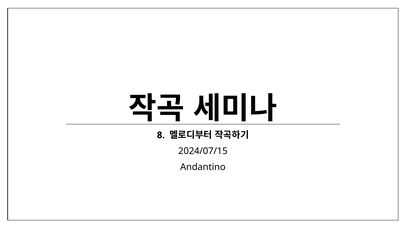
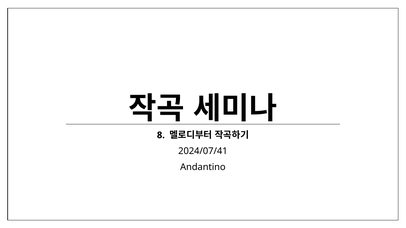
2024/07/15: 2024/07/15 -> 2024/07/41
